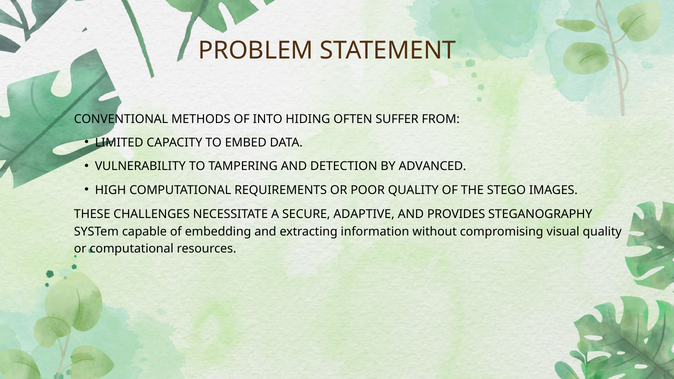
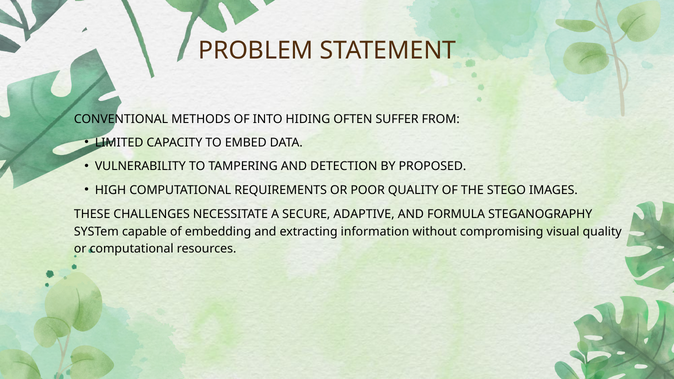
ADVANCED: ADVANCED -> PROPOSED
PROVIDES: PROVIDES -> FORMULA
